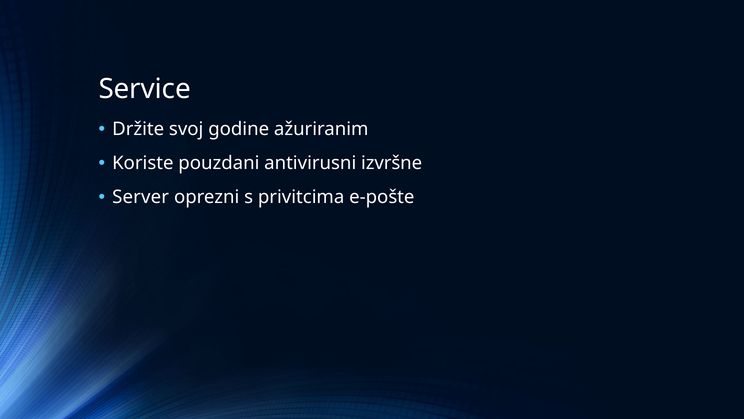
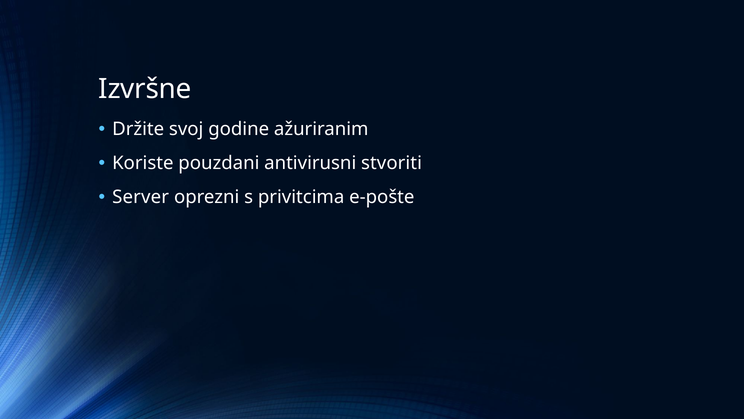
Service: Service -> Izvršne
izvršne: izvršne -> stvoriti
